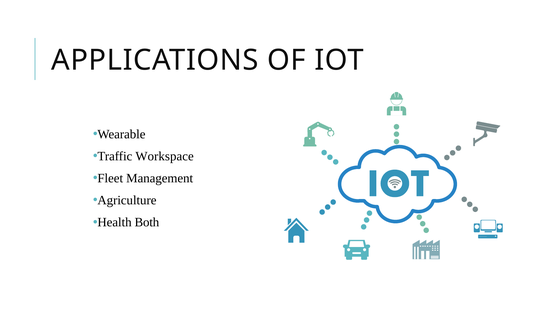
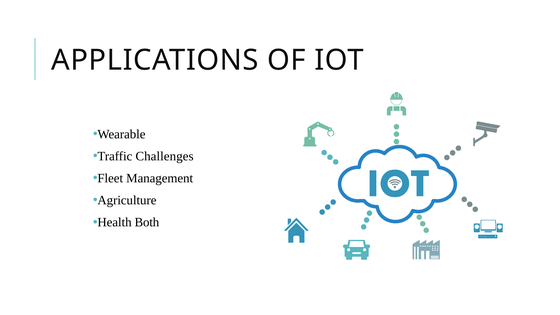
Workspace: Workspace -> Challenges
